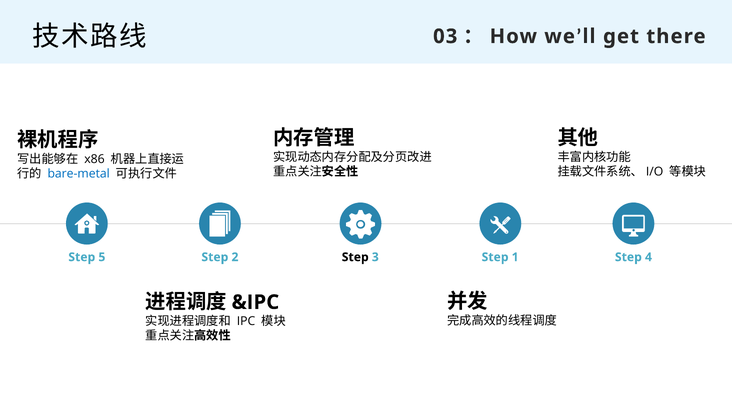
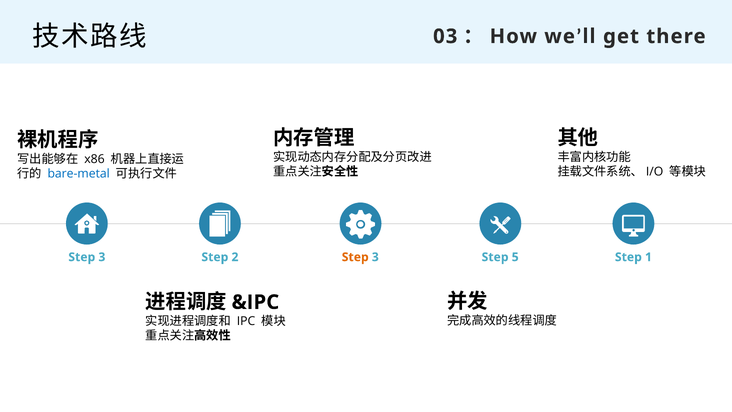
5 at (102, 257): 5 -> 3
Step at (355, 257) colour: black -> orange
1: 1 -> 5
4: 4 -> 1
